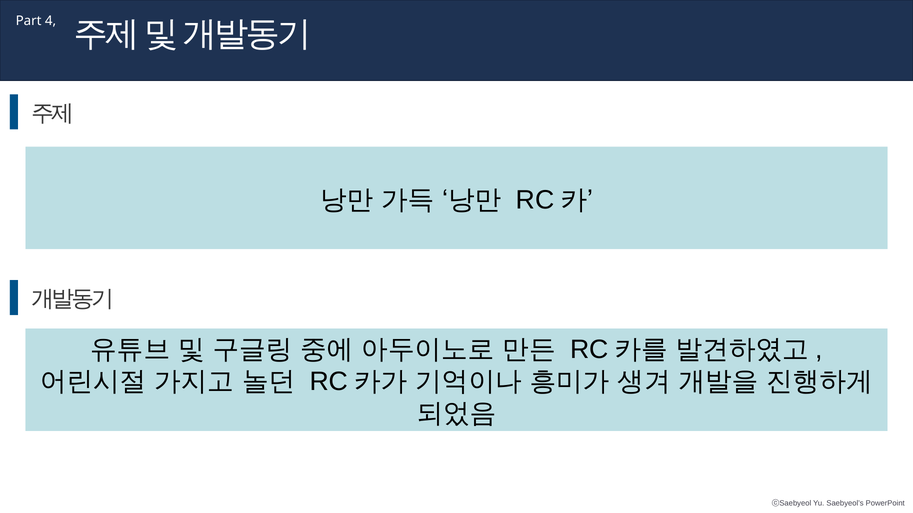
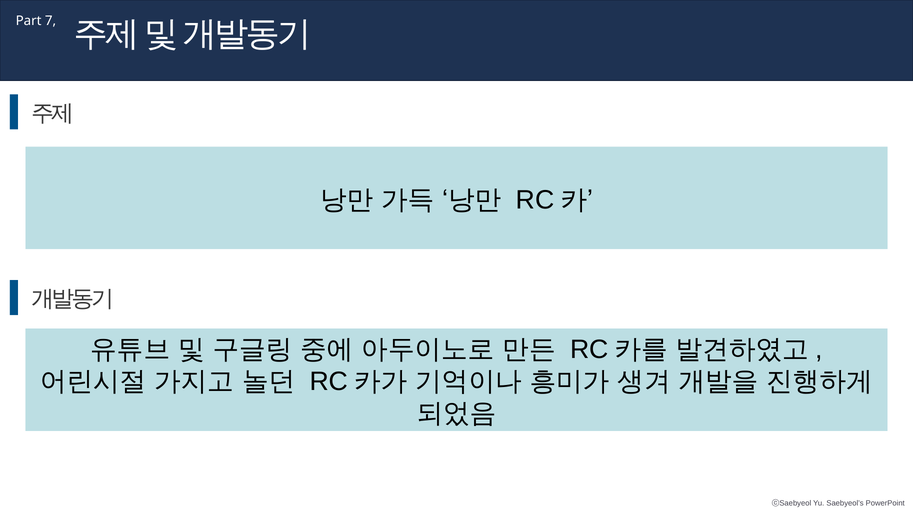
4: 4 -> 7
